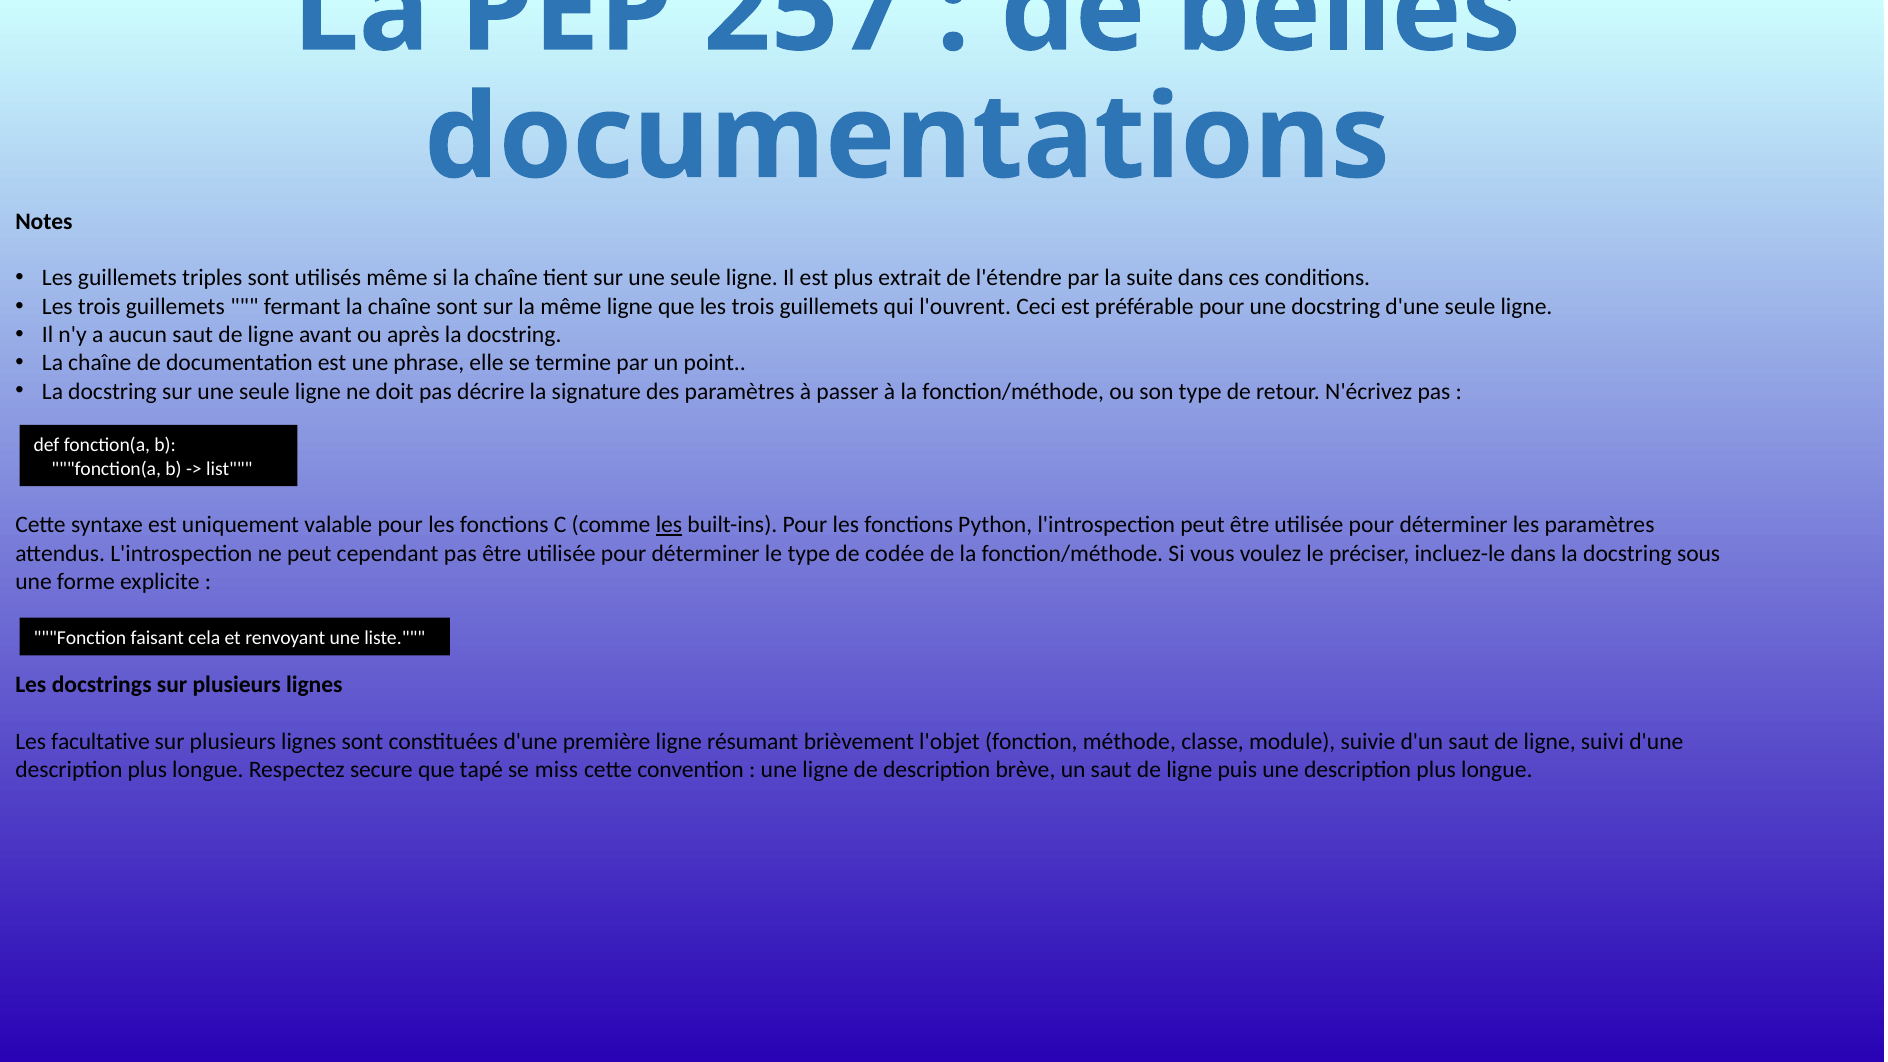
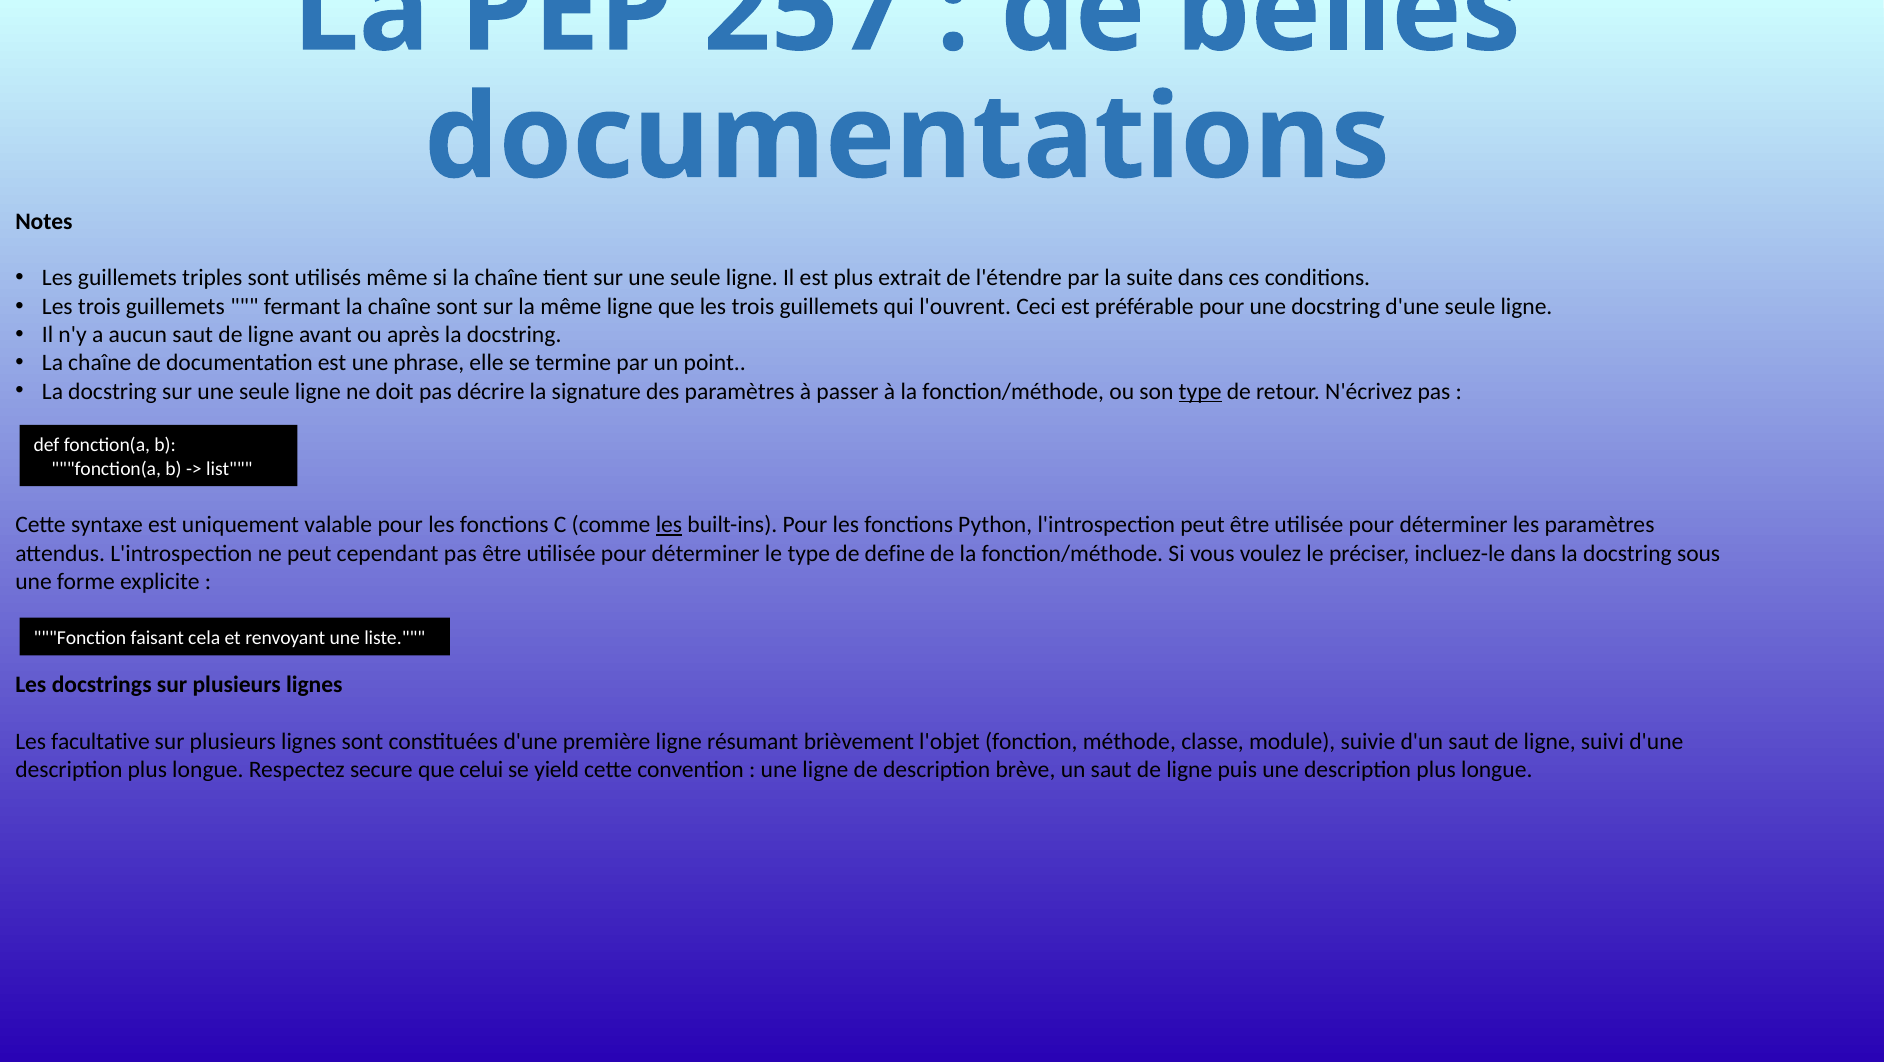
type at (1200, 391) underline: none -> present
codée: codée -> define
tapé: tapé -> celui
miss: miss -> yield
